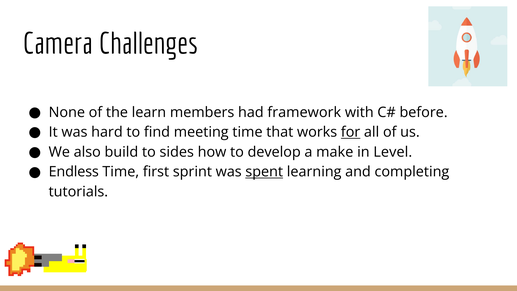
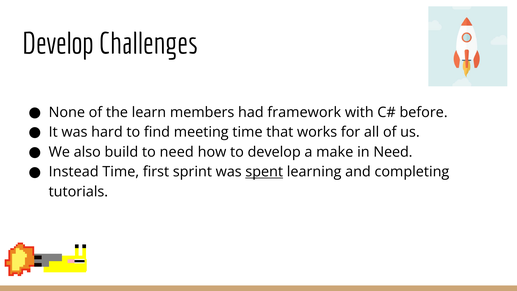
Camera at (58, 44): Camera -> Develop
for underline: present -> none
to sides: sides -> need
in Level: Level -> Need
Endless: Endless -> Instead
